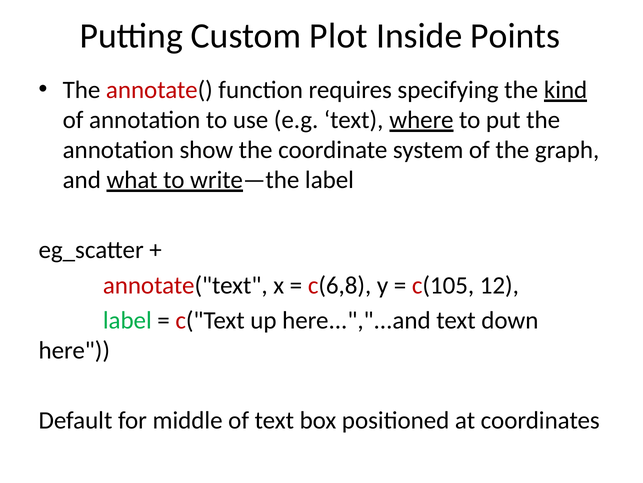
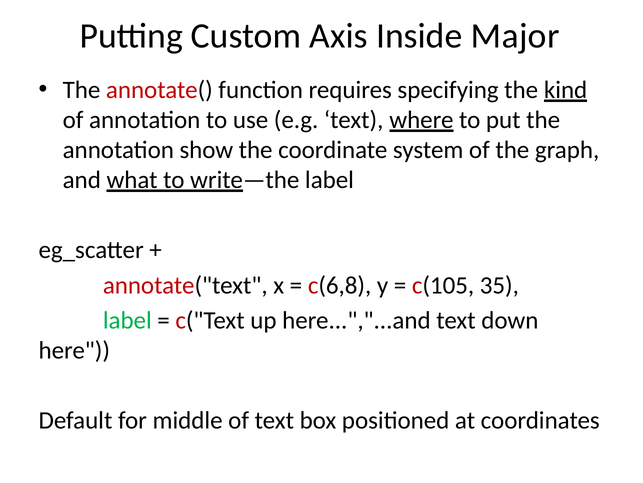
Plot: Plot -> Axis
Points: Points -> Major
12: 12 -> 35
